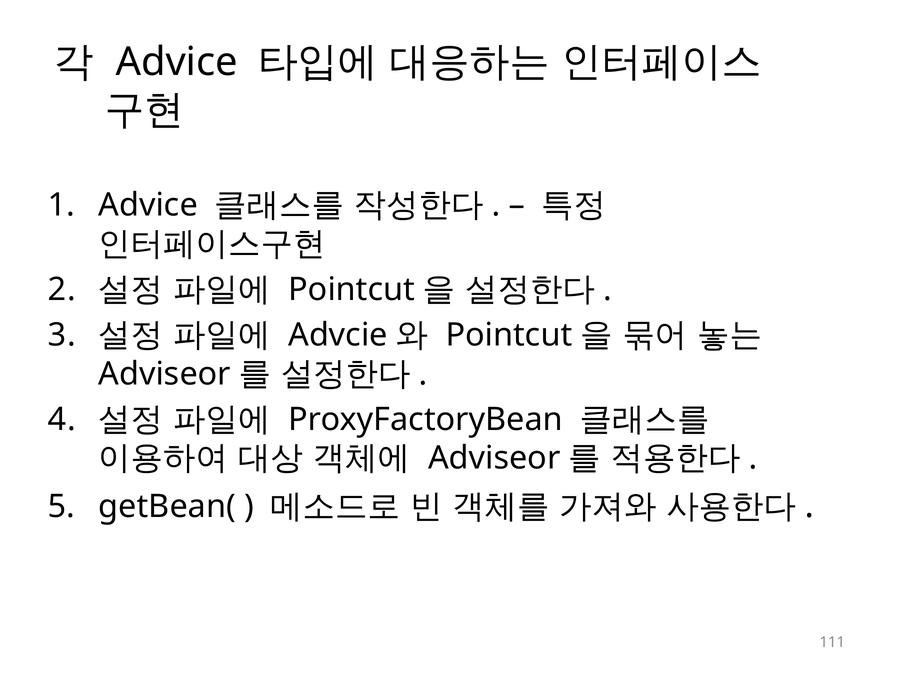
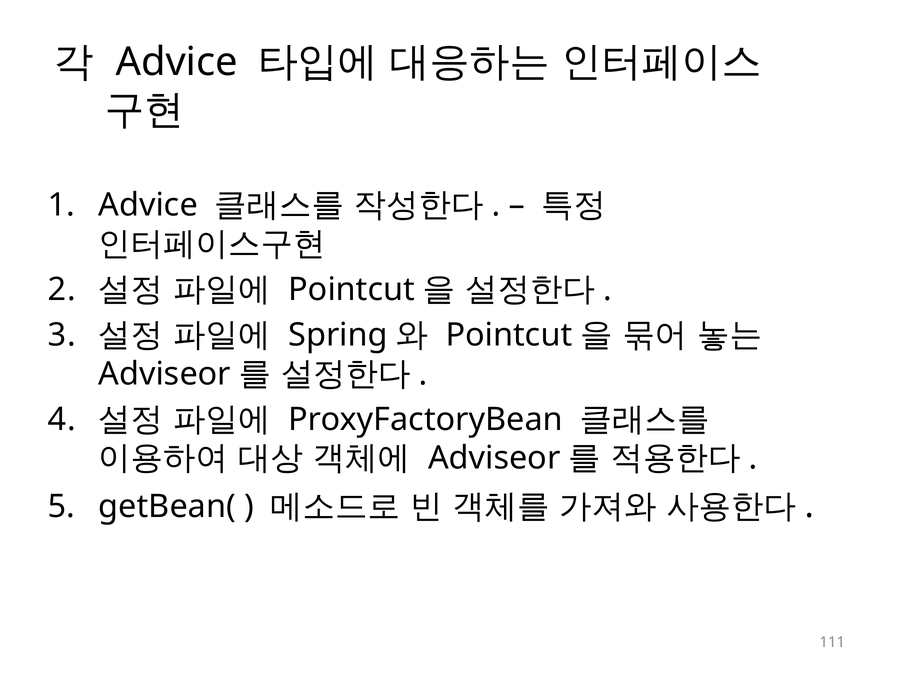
Advcie: Advcie -> Spring
